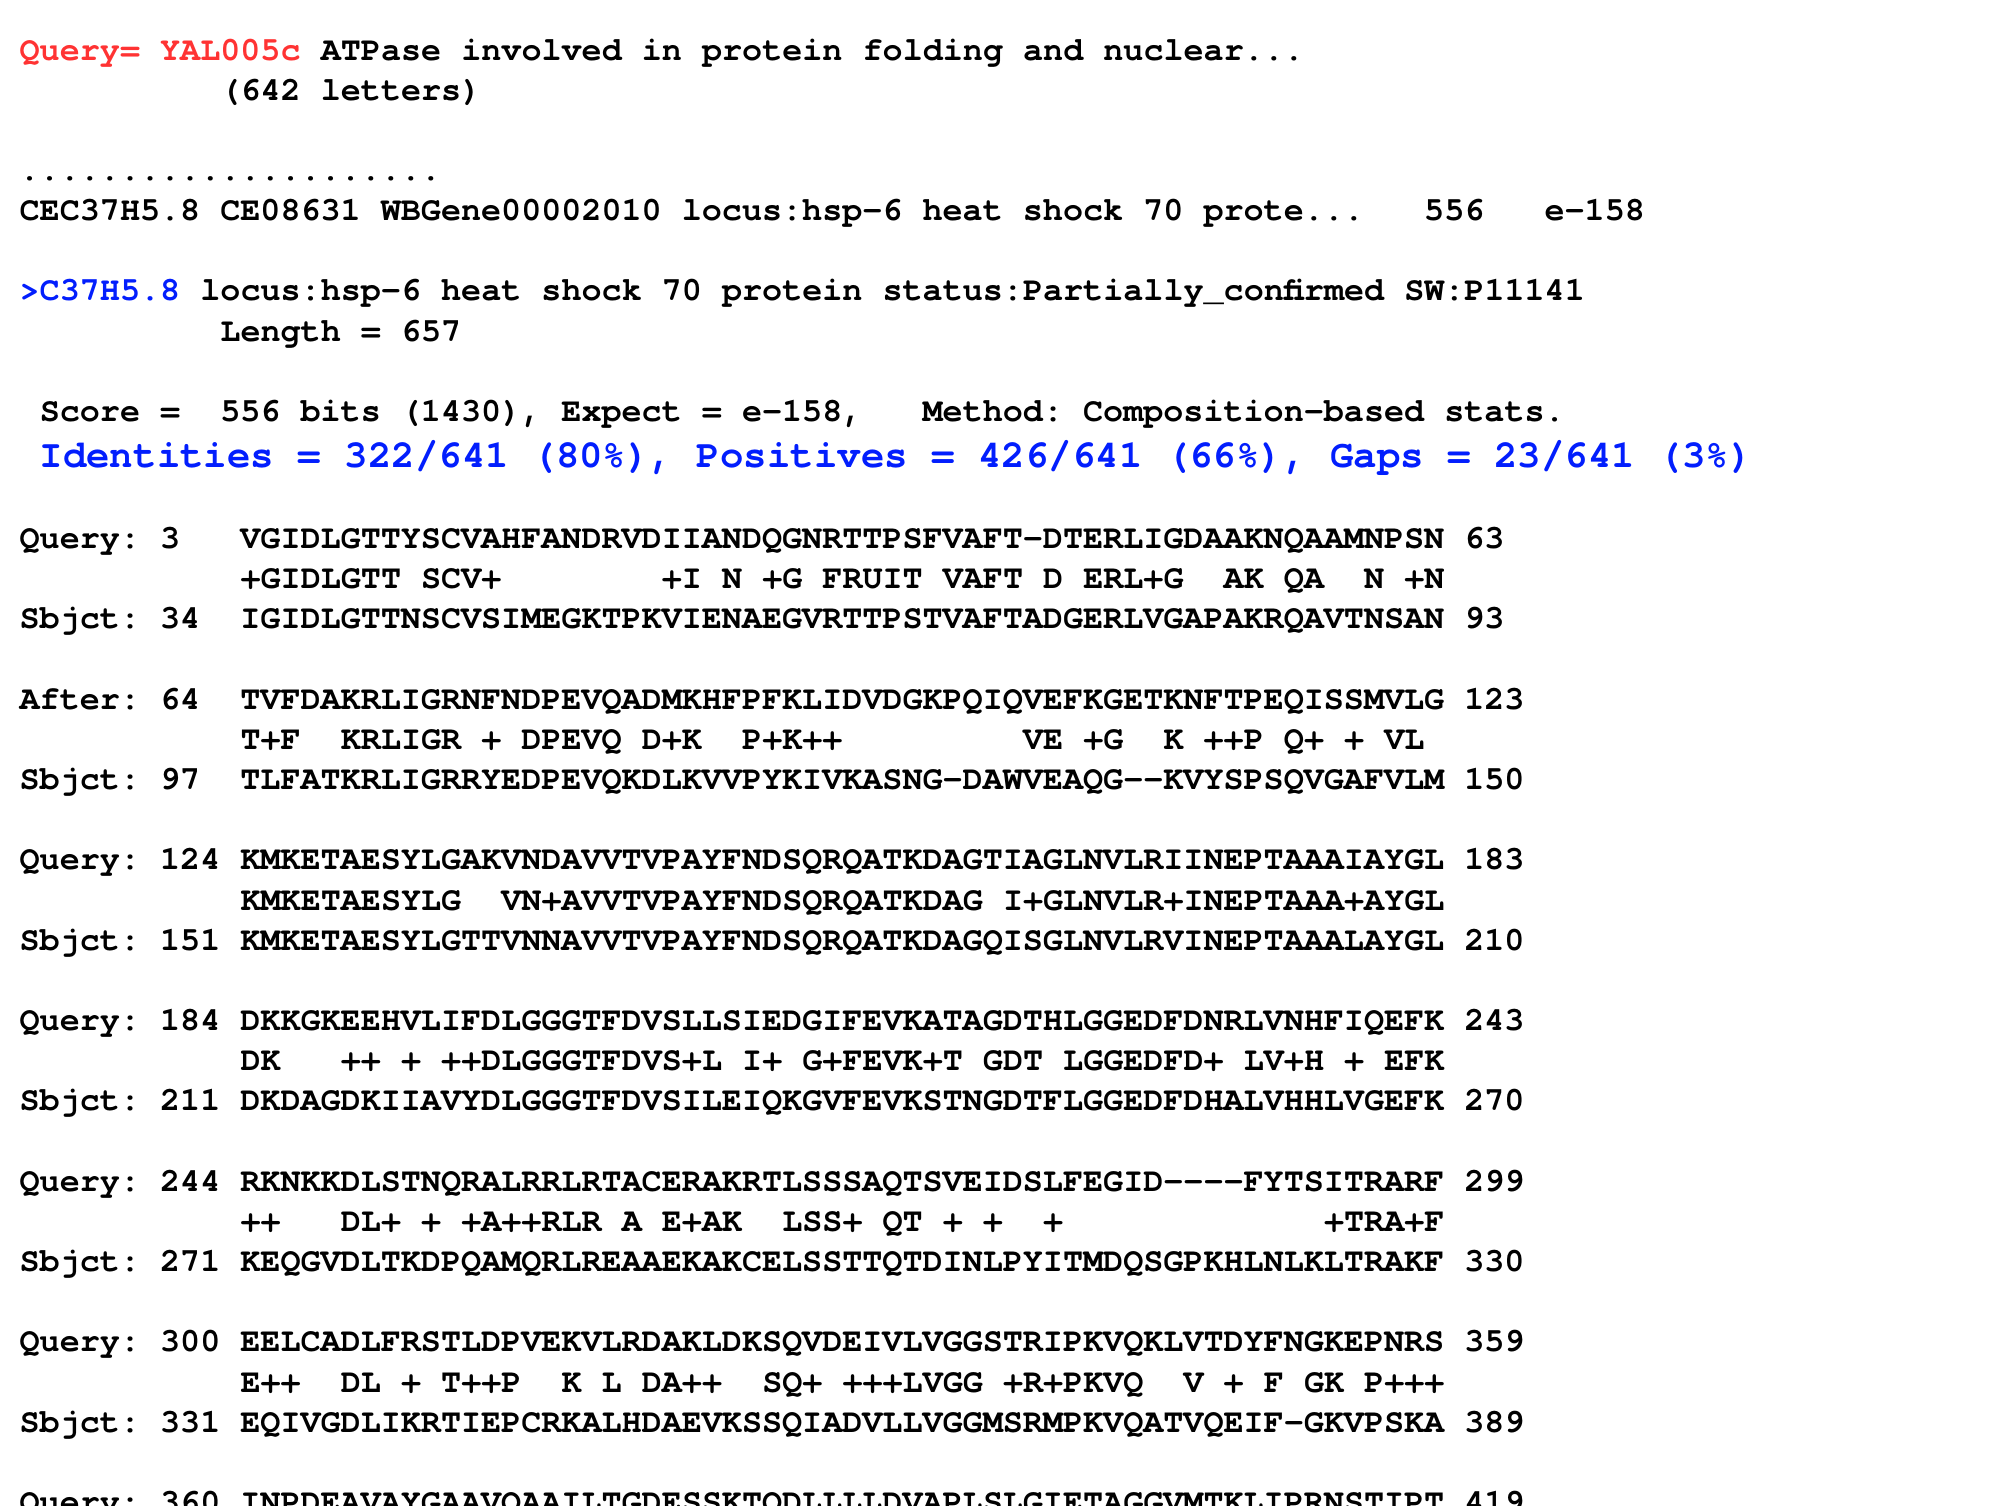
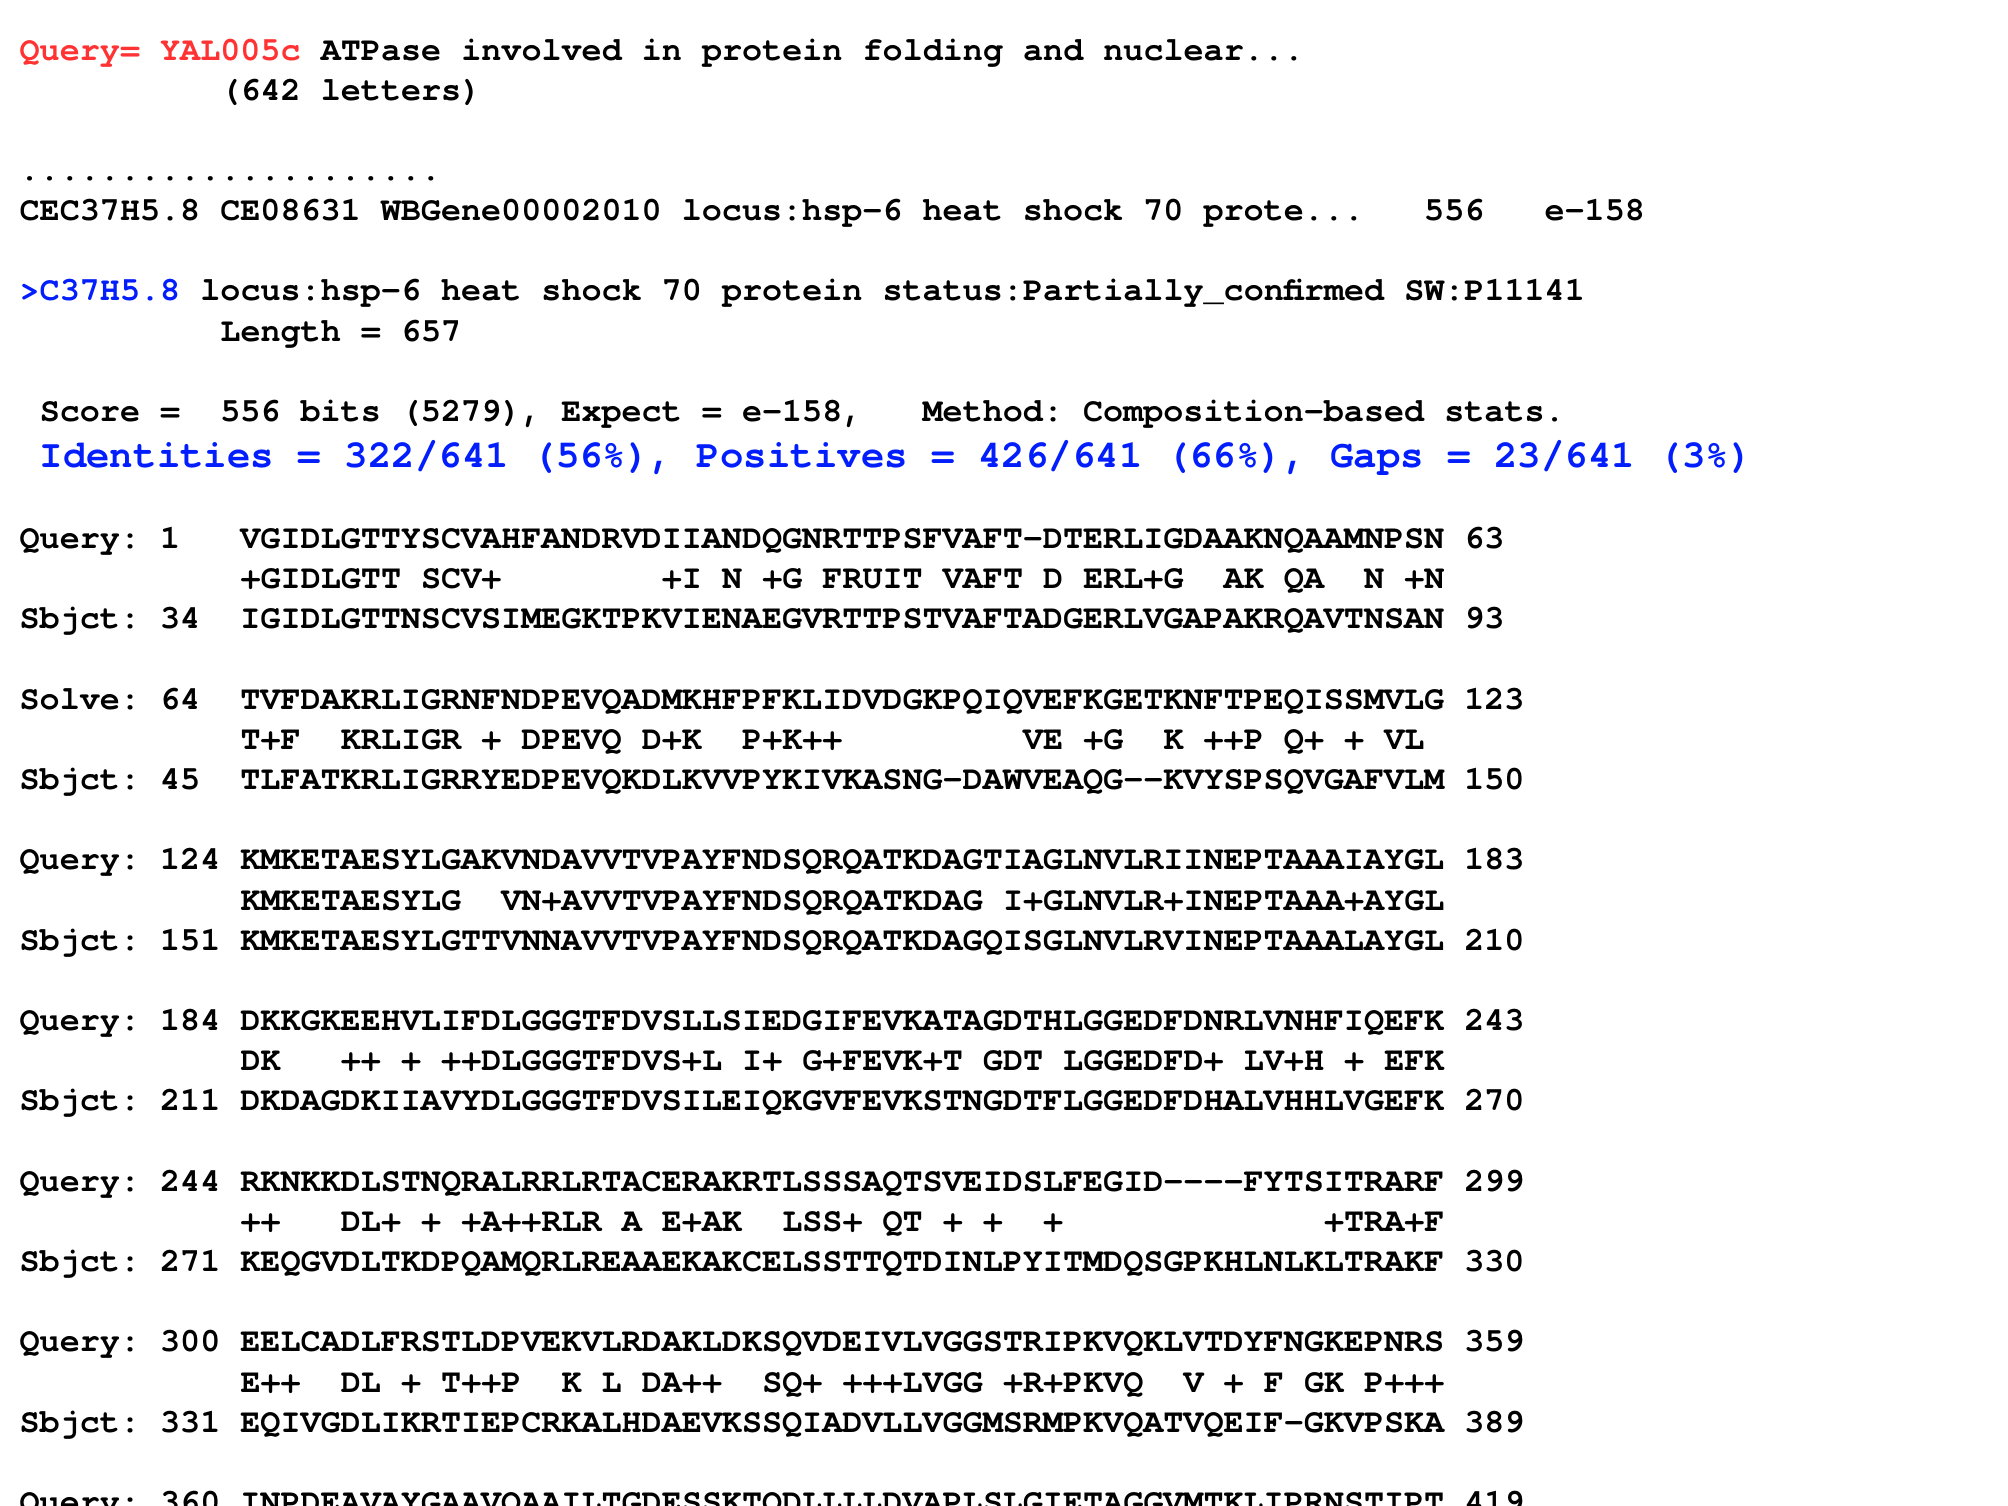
1430: 1430 -> 5279
80%: 80% -> 56%
3: 3 -> 1
After: After -> Solve
97: 97 -> 45
